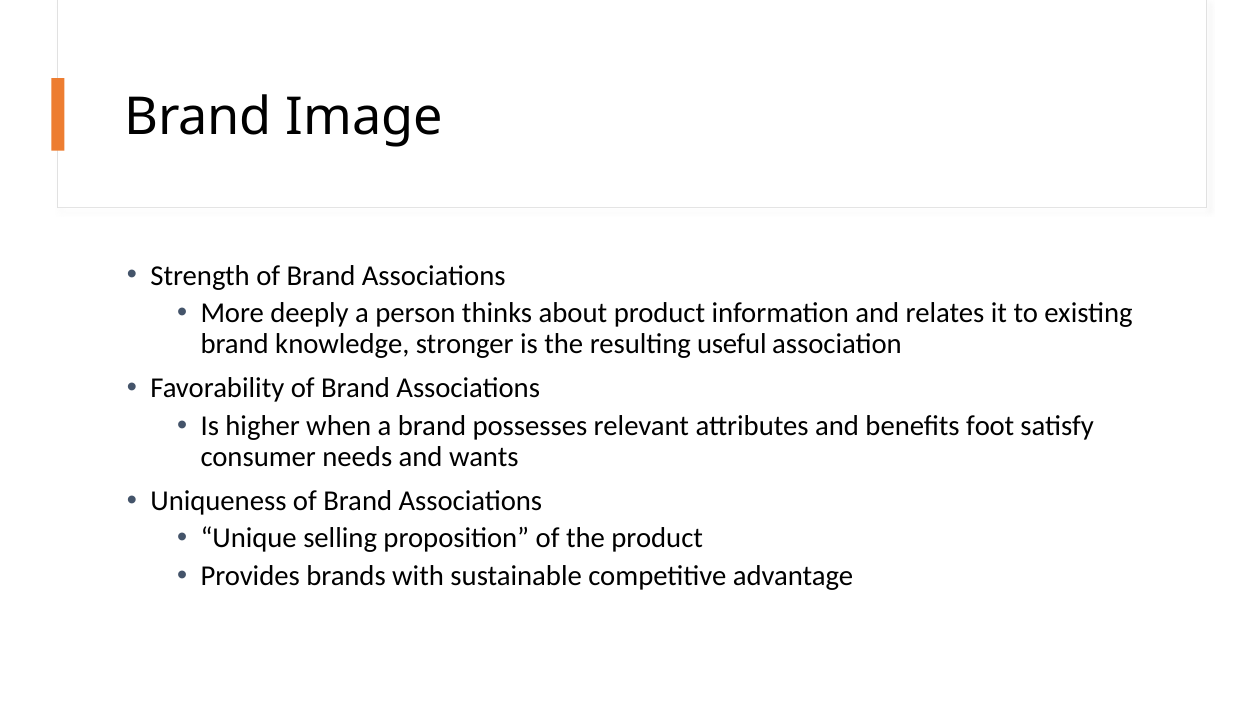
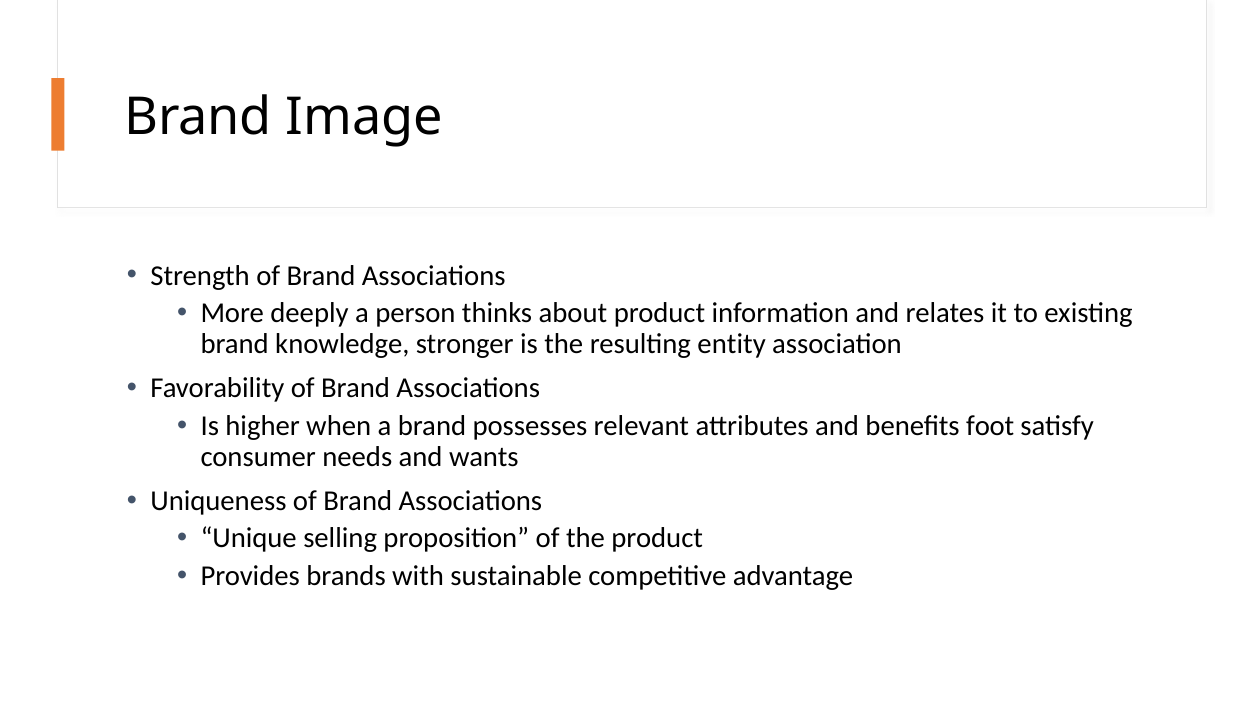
useful: useful -> entity
